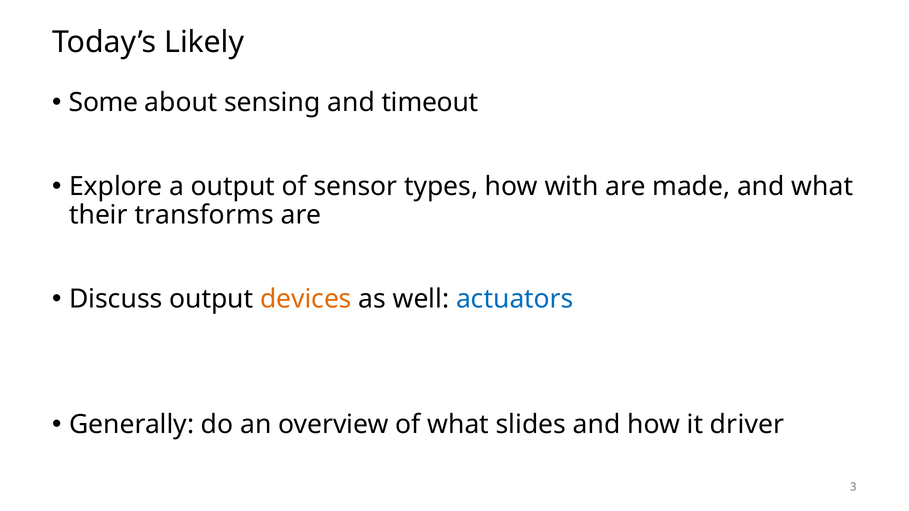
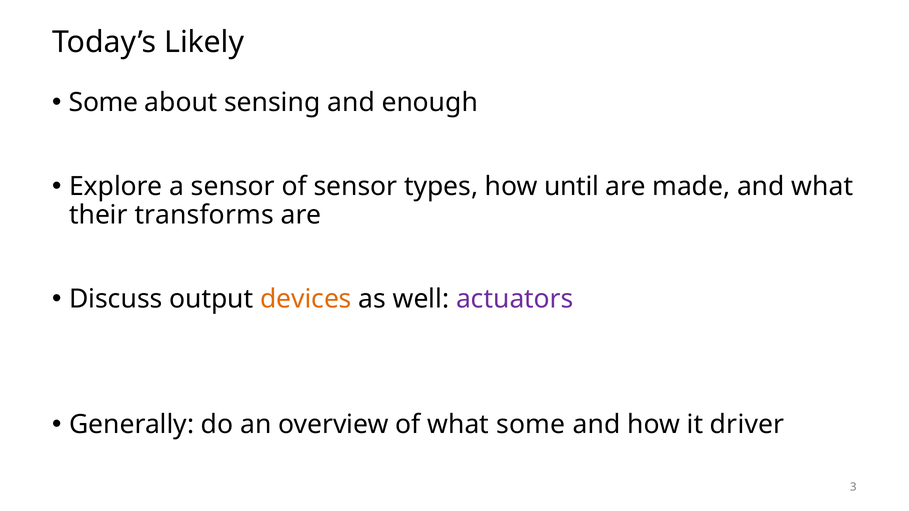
timeout: timeout -> enough
a output: output -> sensor
with: with -> until
actuators colour: blue -> purple
what slides: slides -> some
